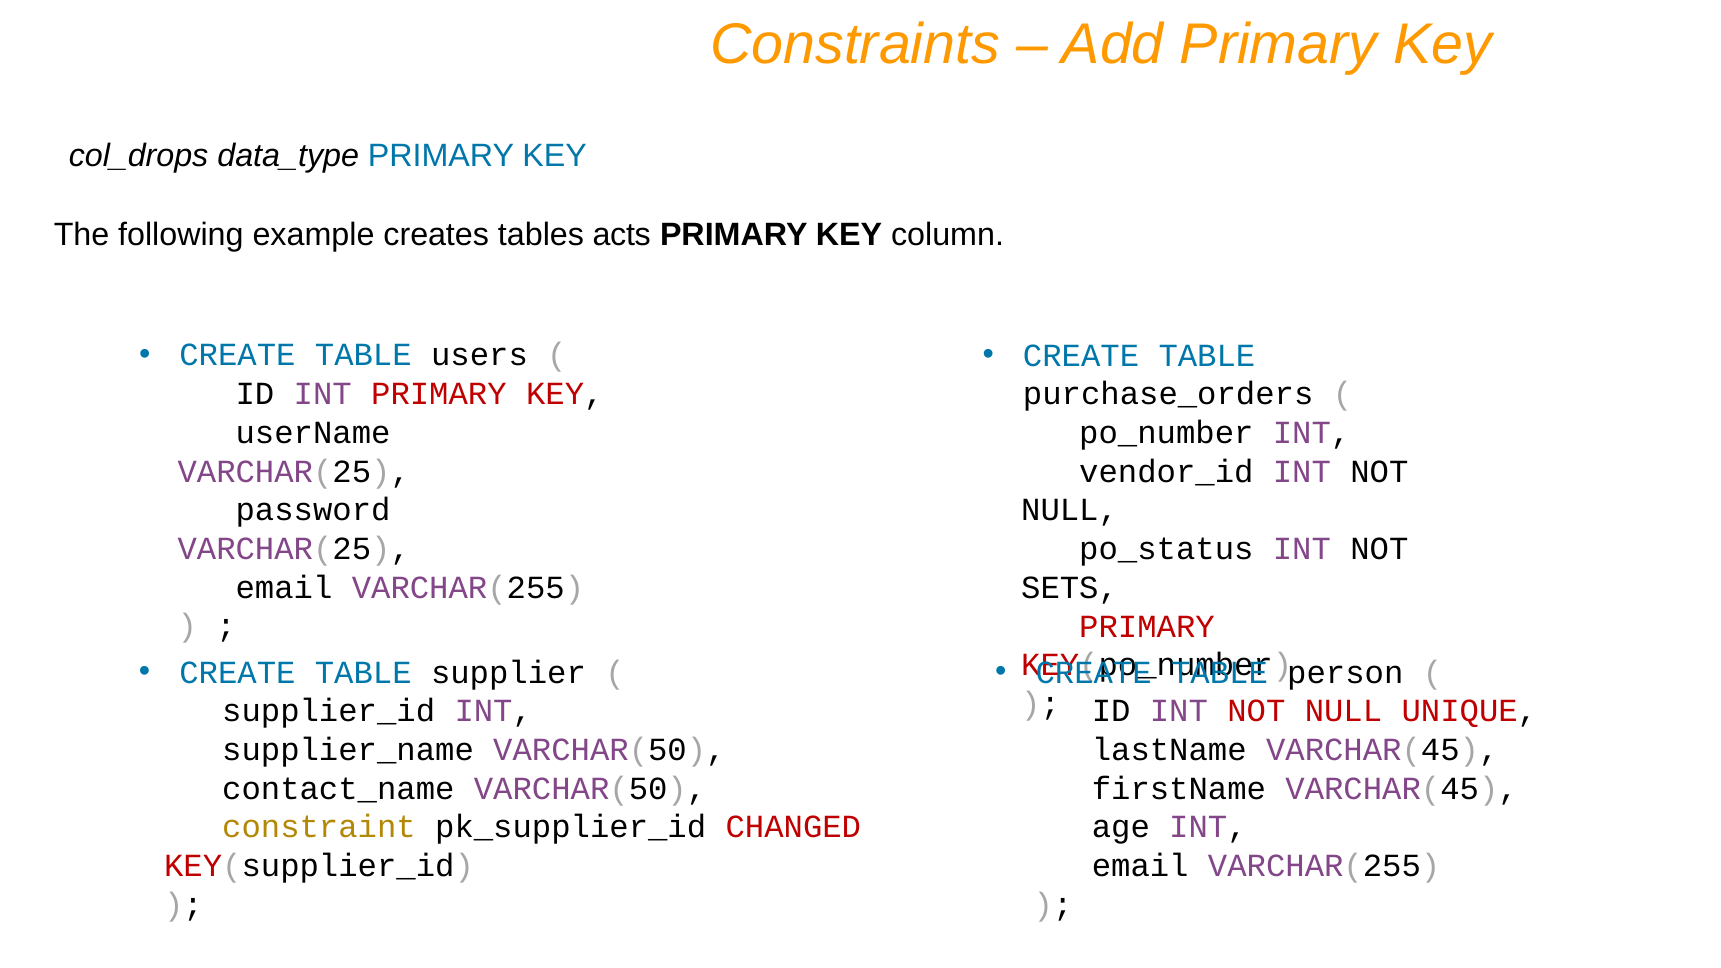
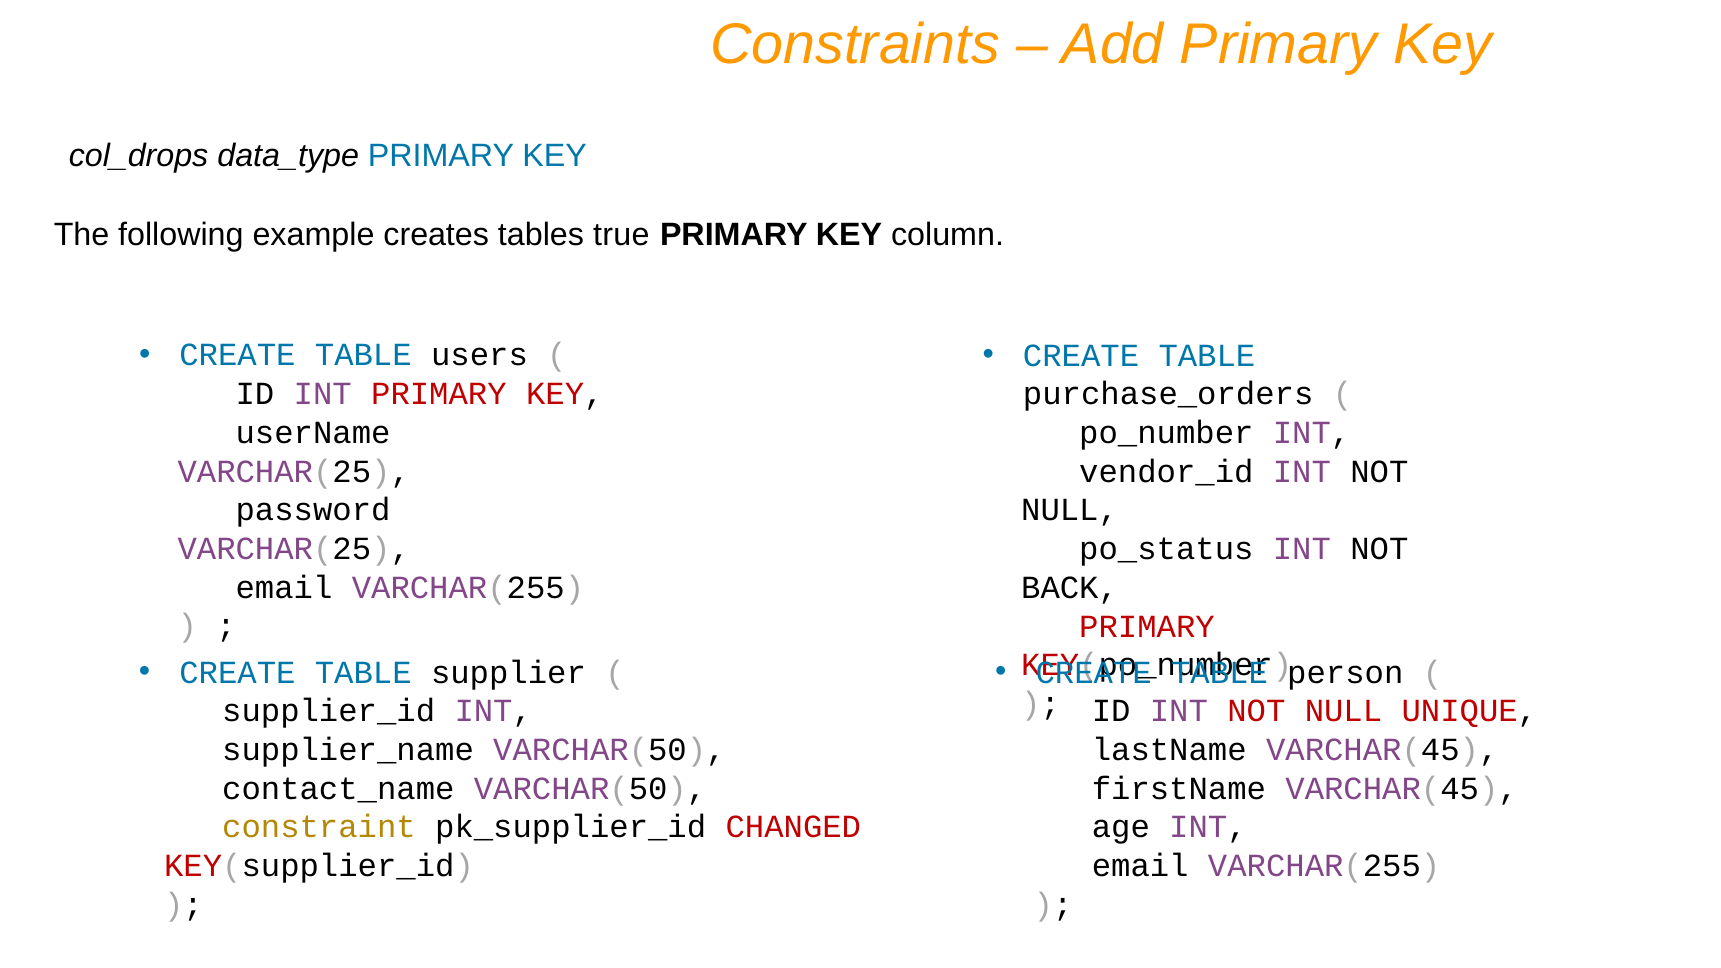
acts: acts -> true
SETS: SETS -> BACK
